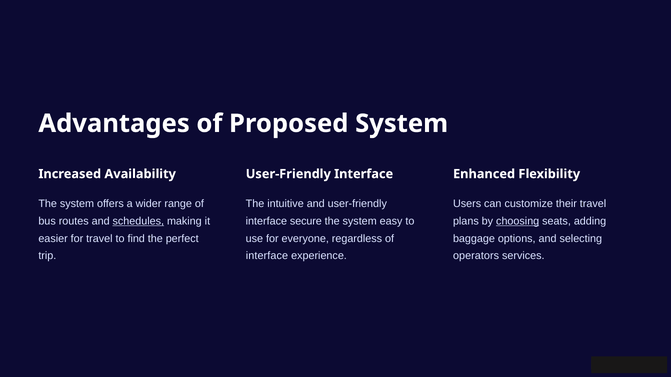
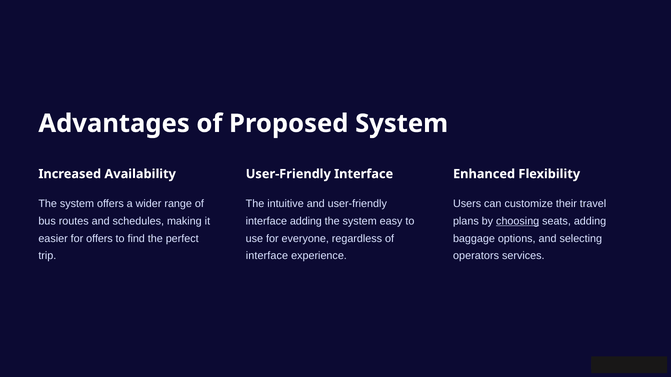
schedules underline: present -> none
interface secure: secure -> adding
for travel: travel -> offers
